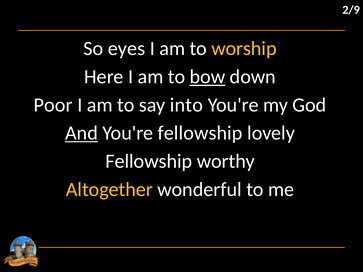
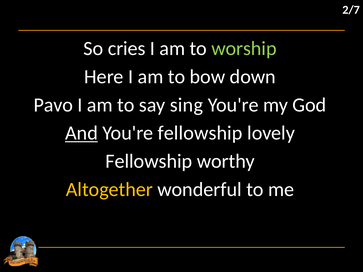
2/9: 2/9 -> 2/7
eyes: eyes -> cries
worship colour: yellow -> light green
bow underline: present -> none
Poor: Poor -> Pavo
into: into -> sing
